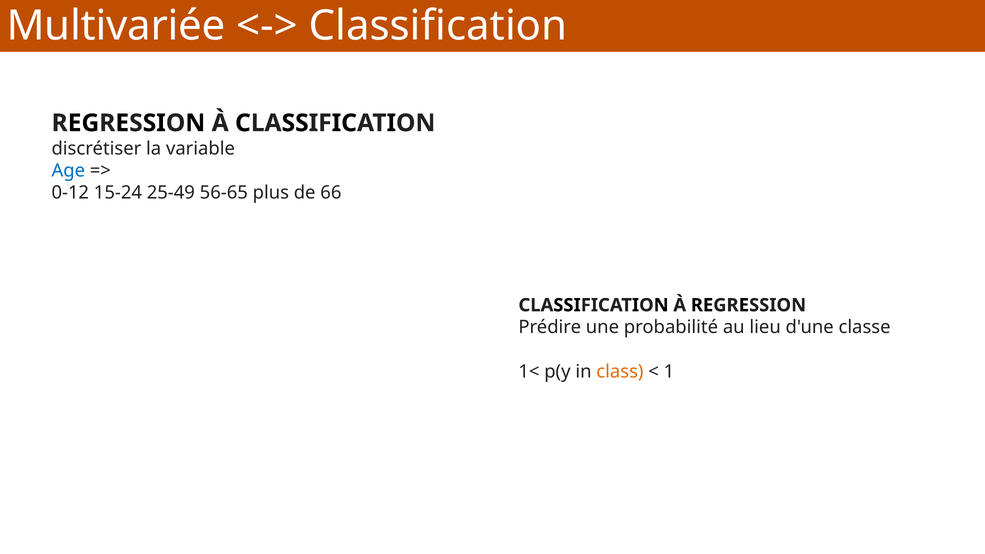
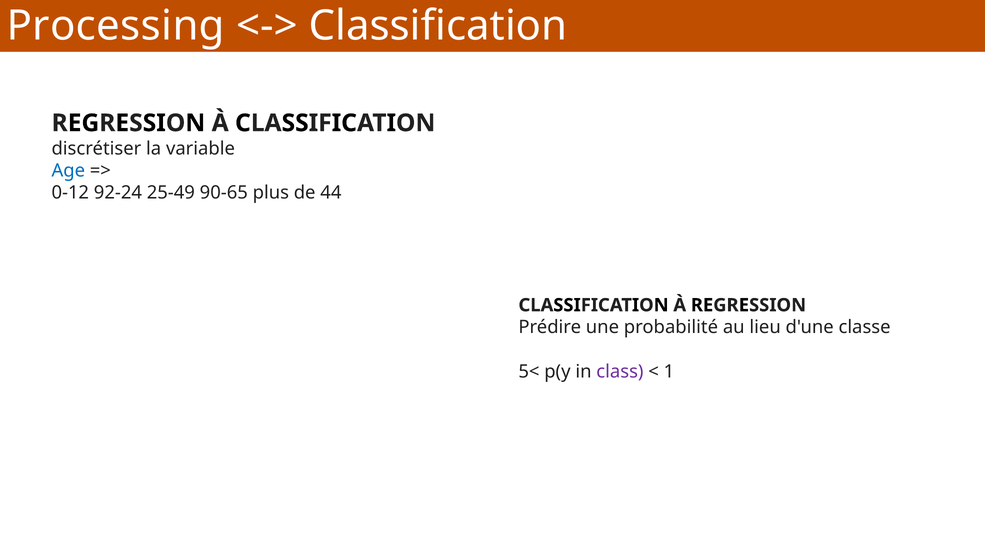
Multivariée: Multivariée -> Processing
15-24: 15-24 -> 92-24
56-65: 56-65 -> 90-65
66: 66 -> 44
1<: 1< -> 5<
class colour: orange -> purple
